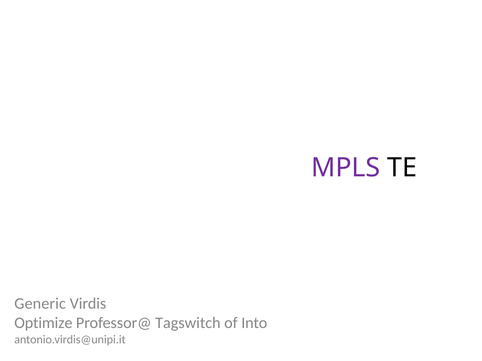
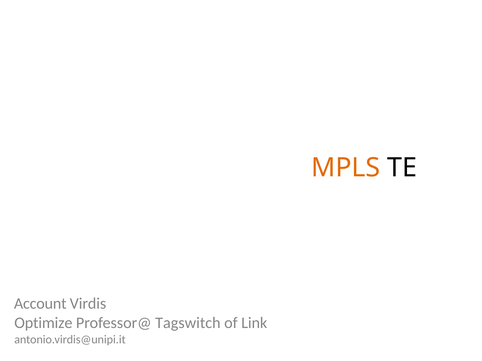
MPLS colour: purple -> orange
Generic: Generic -> Account
Into: Into -> Link
